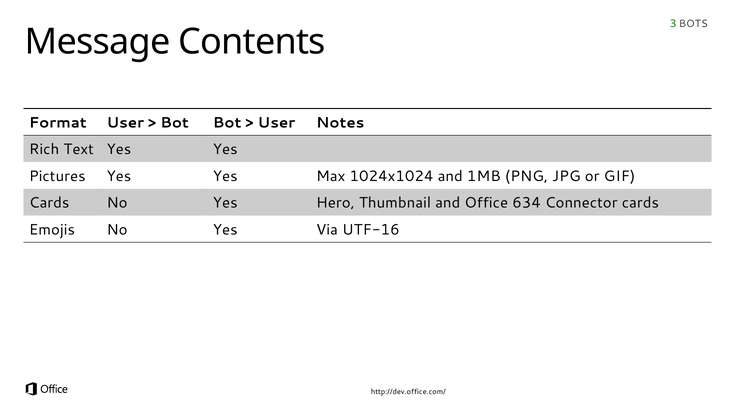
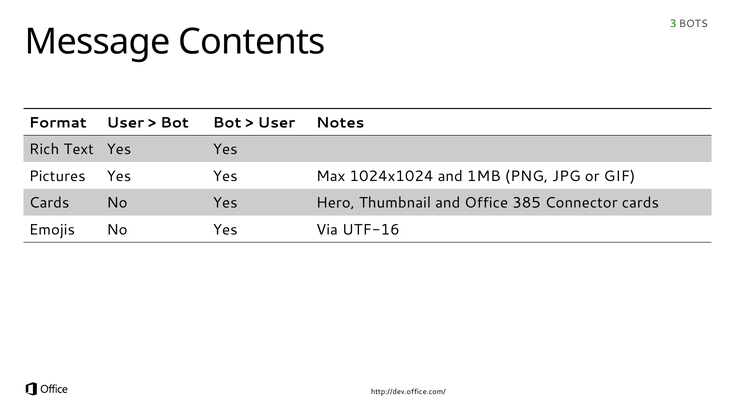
634: 634 -> 385
